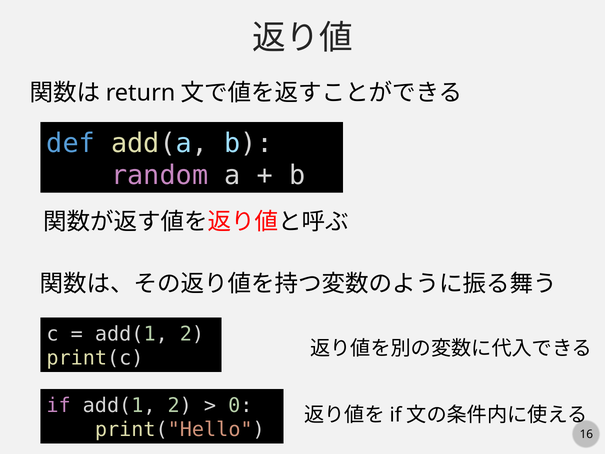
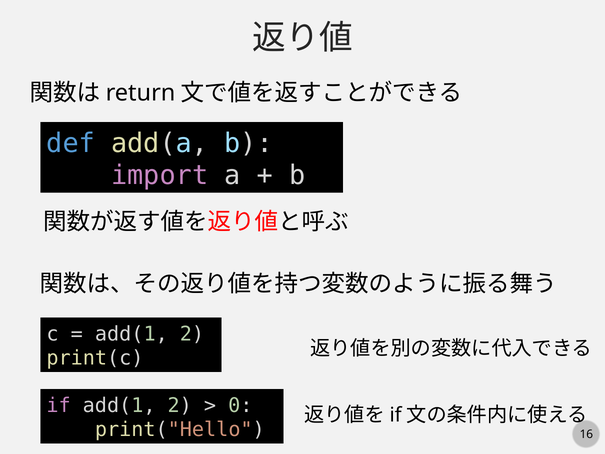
random: random -> import
